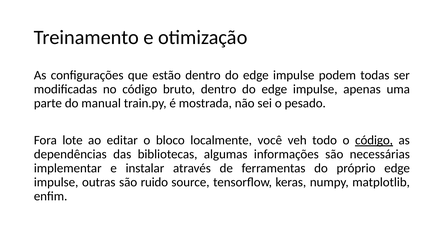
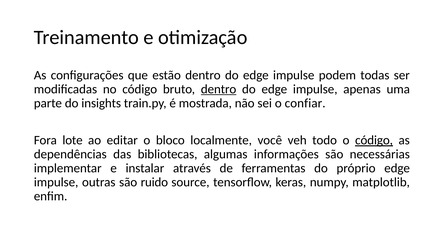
dentro at (219, 89) underline: none -> present
manual: manual -> insights
pesado: pesado -> confiar
